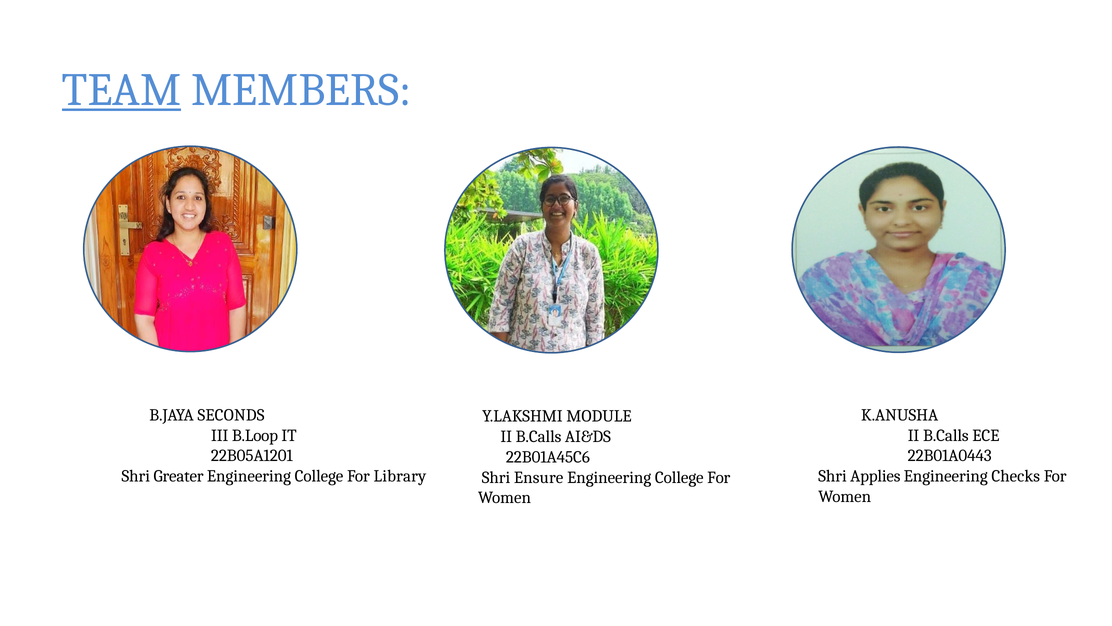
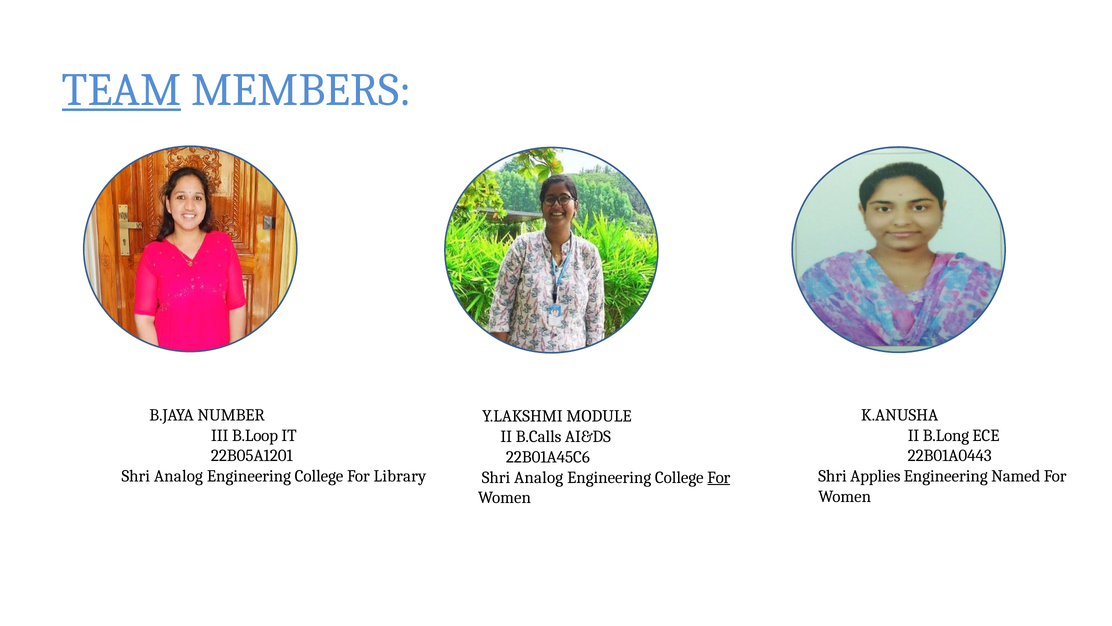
SECONDS: SECONDS -> NUMBER
B.Calls at (946, 435): B.Calls -> B.Long
Greater at (179, 476): Greater -> Analog
Checks: Checks -> Named
Ensure at (539, 477): Ensure -> Analog
For at (719, 477) underline: none -> present
